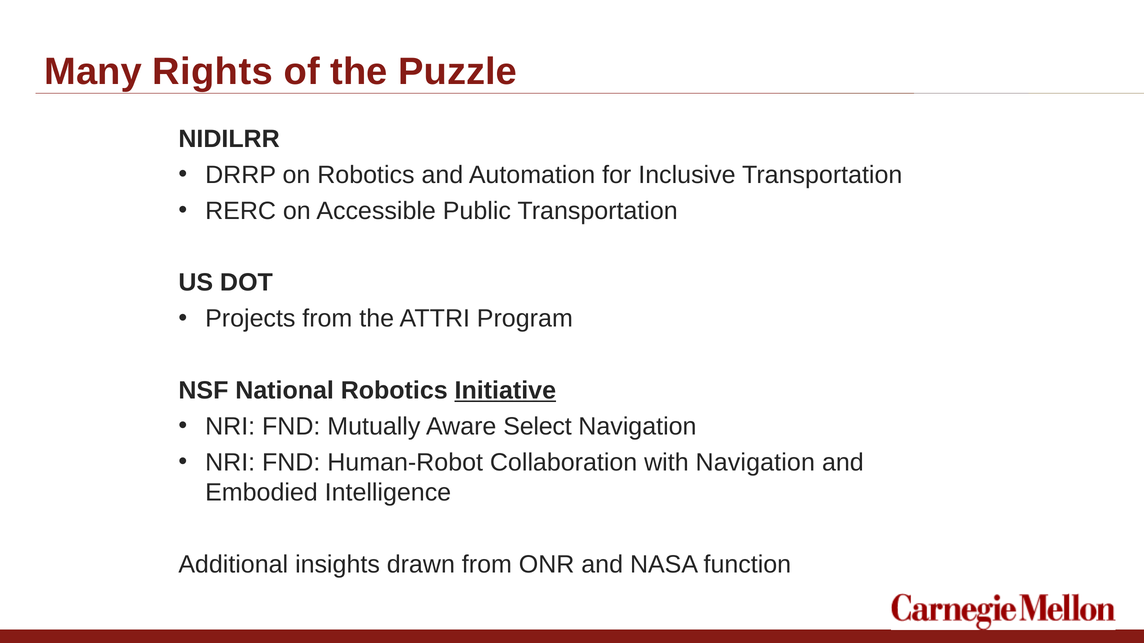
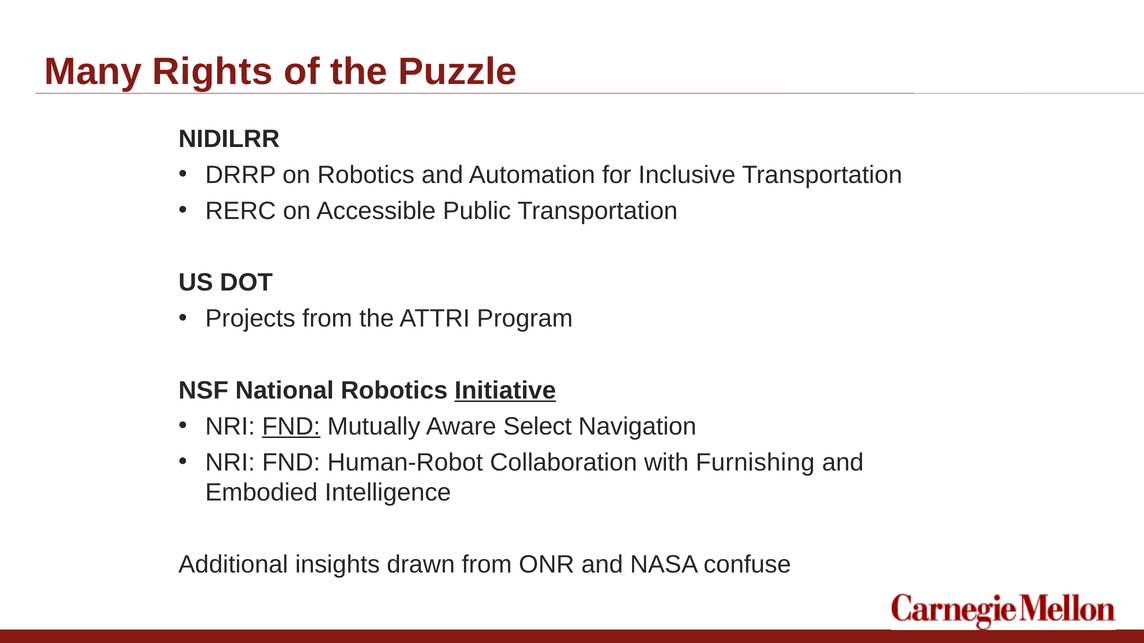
FND at (291, 427) underline: none -> present
with Navigation: Navigation -> Furnishing
function: function -> confuse
